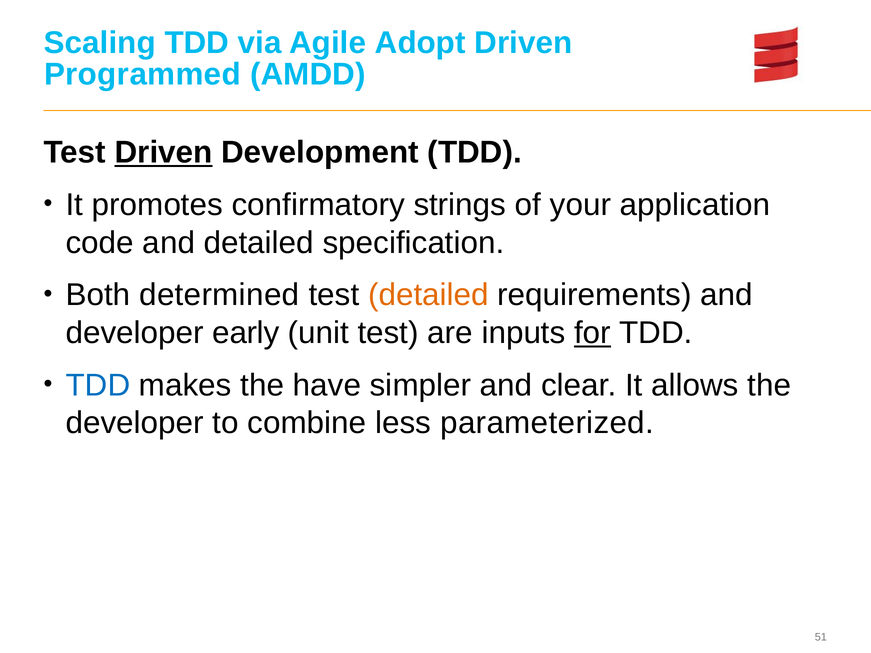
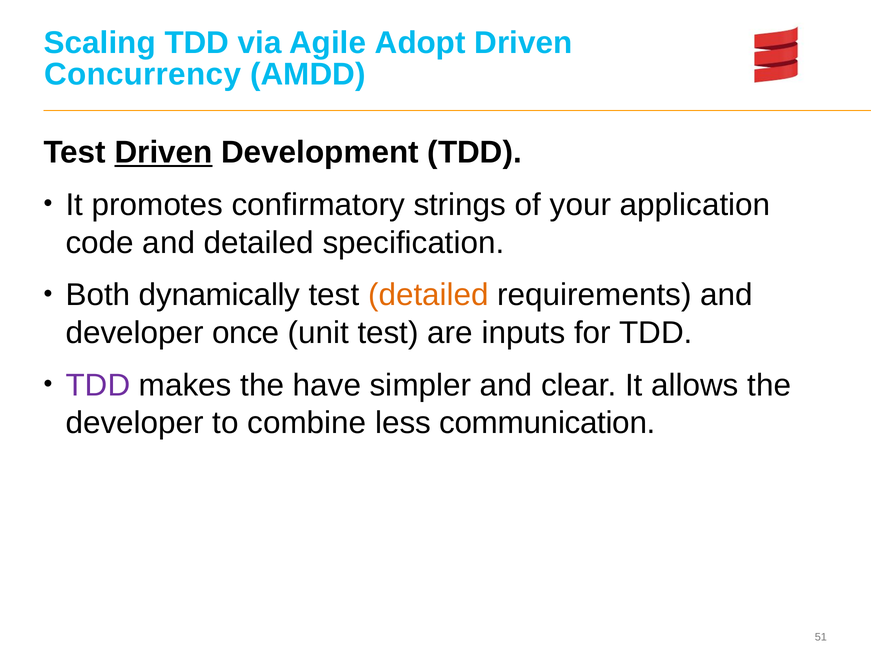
Programmed: Programmed -> Concurrency
determined: determined -> dynamically
early: early -> once
for underline: present -> none
TDD at (98, 385) colour: blue -> purple
parameterized: parameterized -> communication
